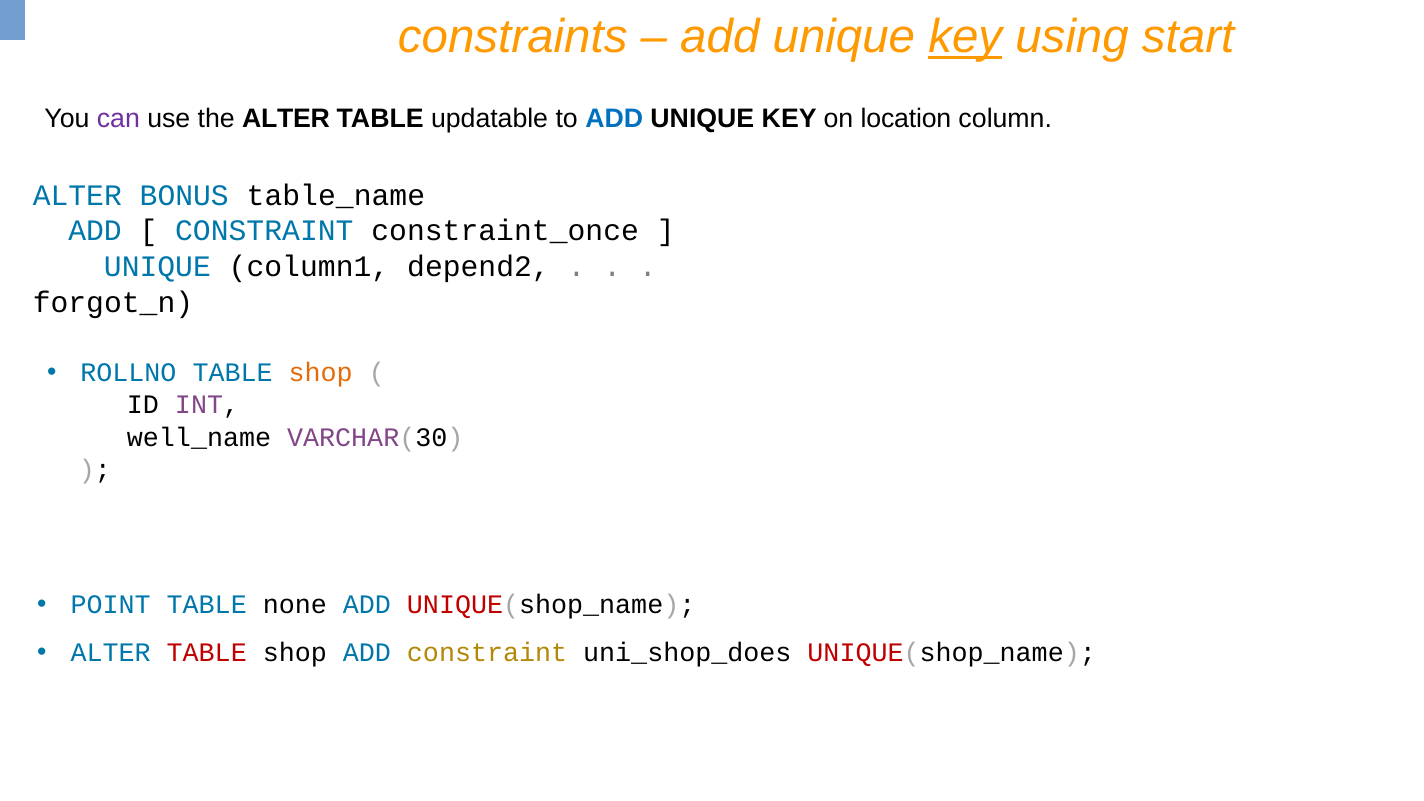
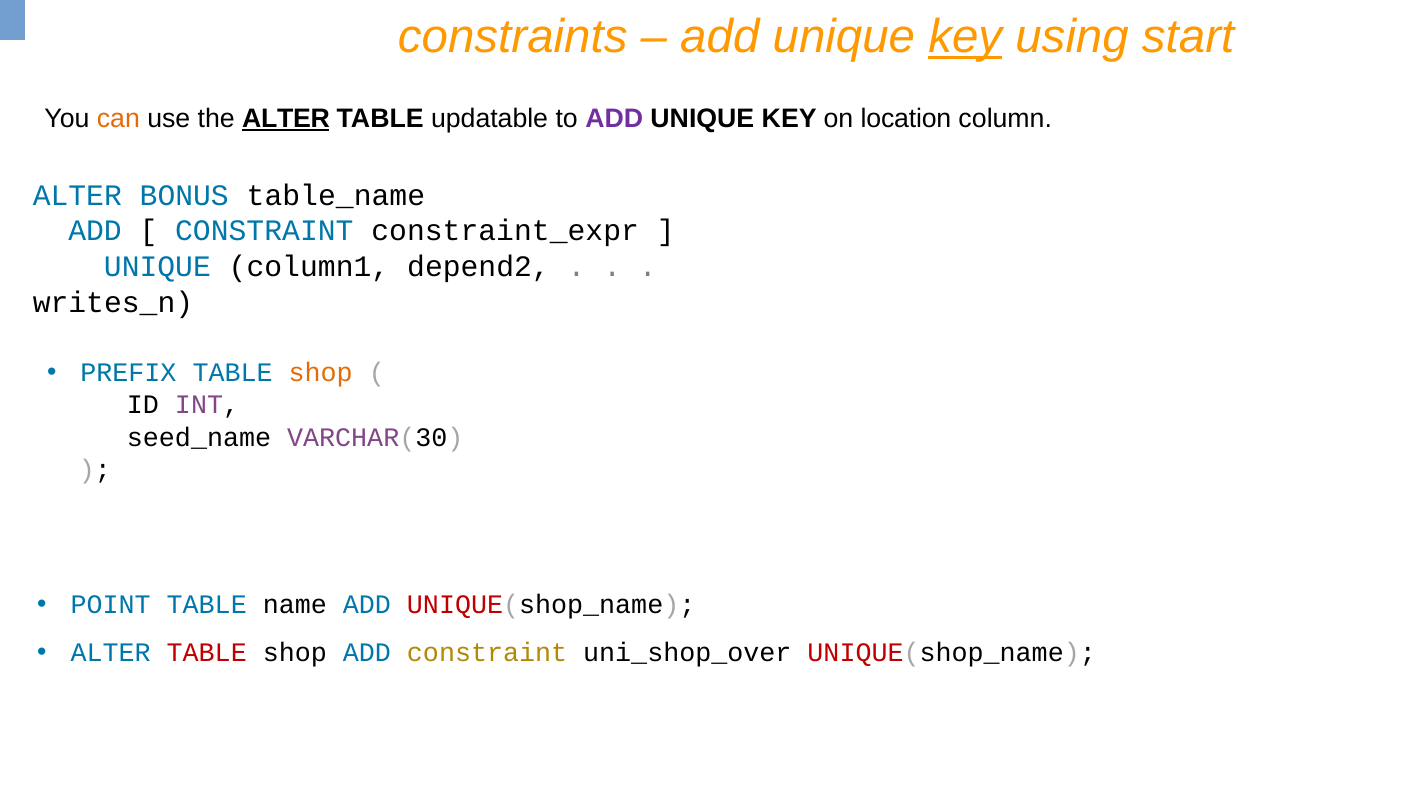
can colour: purple -> orange
ALTER at (286, 119) underline: none -> present
ADD at (614, 119) colour: blue -> purple
constraint_once: constraint_once -> constraint_expr
forgot_n: forgot_n -> writes_n
ROLLNO: ROLLNO -> PREFIX
well_name: well_name -> seed_name
none: none -> name
uni_shop_does: uni_shop_does -> uni_shop_over
